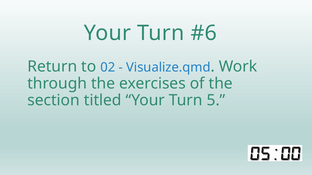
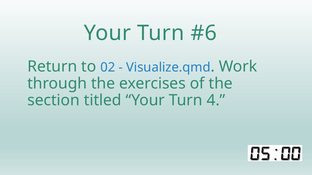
5: 5 -> 4
